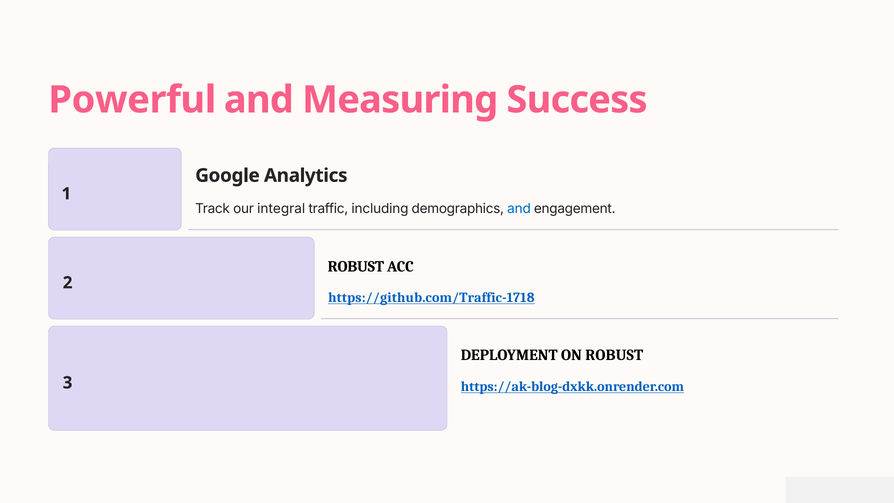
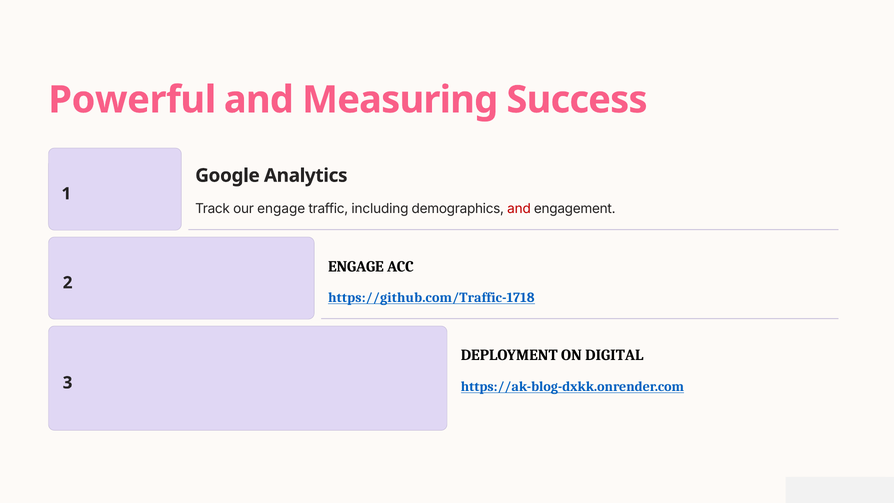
our integral: integral -> engage
and at (519, 209) colour: blue -> red
ROBUST at (356, 266): ROBUST -> ENGAGE
ON ROBUST: ROBUST -> DIGITAL
